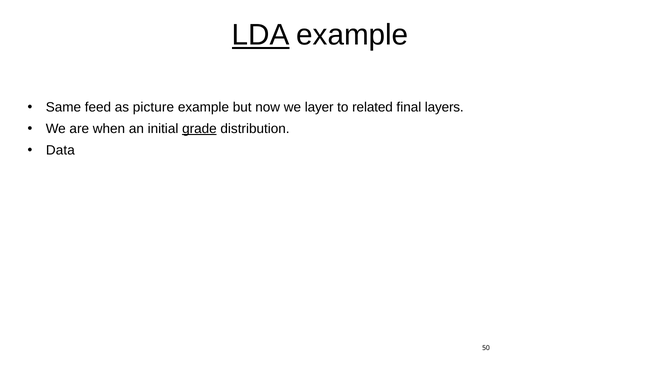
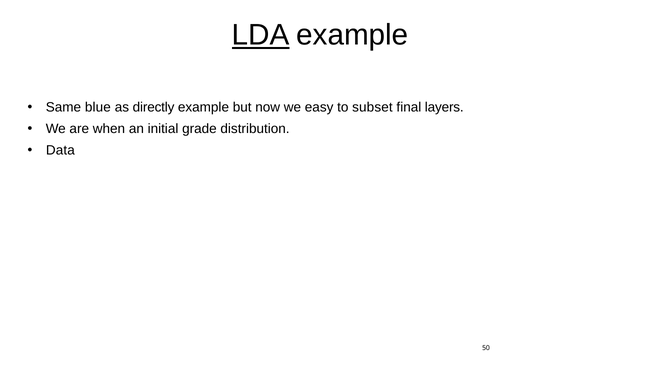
feed: feed -> blue
picture: picture -> directly
layer: layer -> easy
related: related -> subset
grade underline: present -> none
